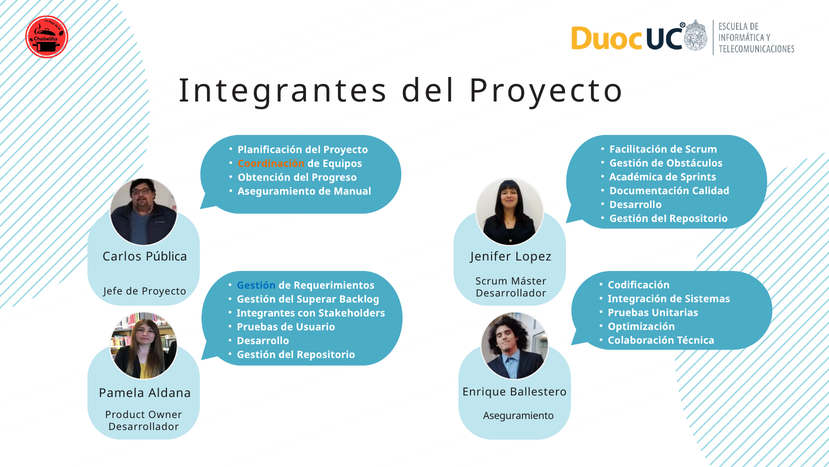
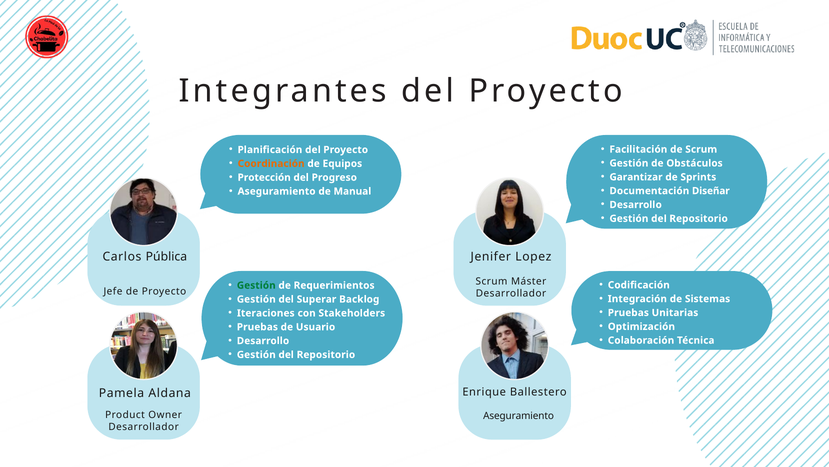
Académica: Académica -> Garantizar
Obtención: Obtención -> Protección
Calidad: Calidad -> Diseñar
Gestión at (256, 285) colour: blue -> green
Integrantes at (266, 313): Integrantes -> Iteraciones
